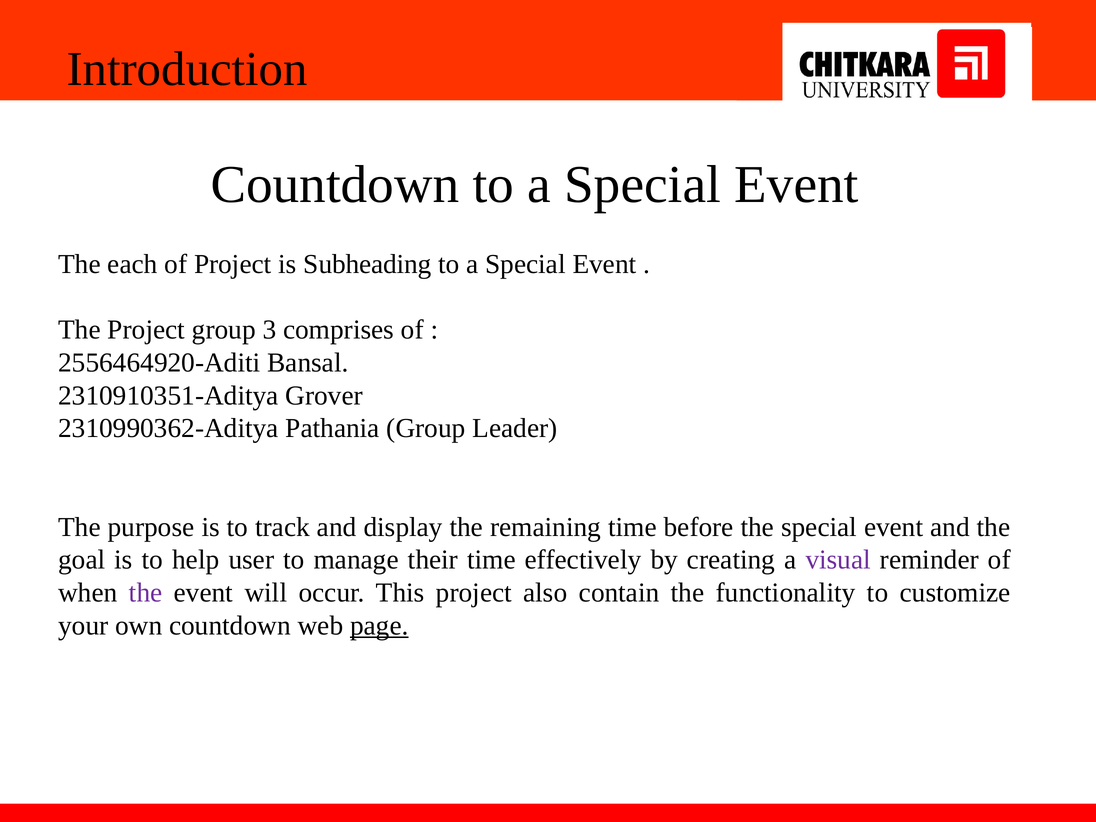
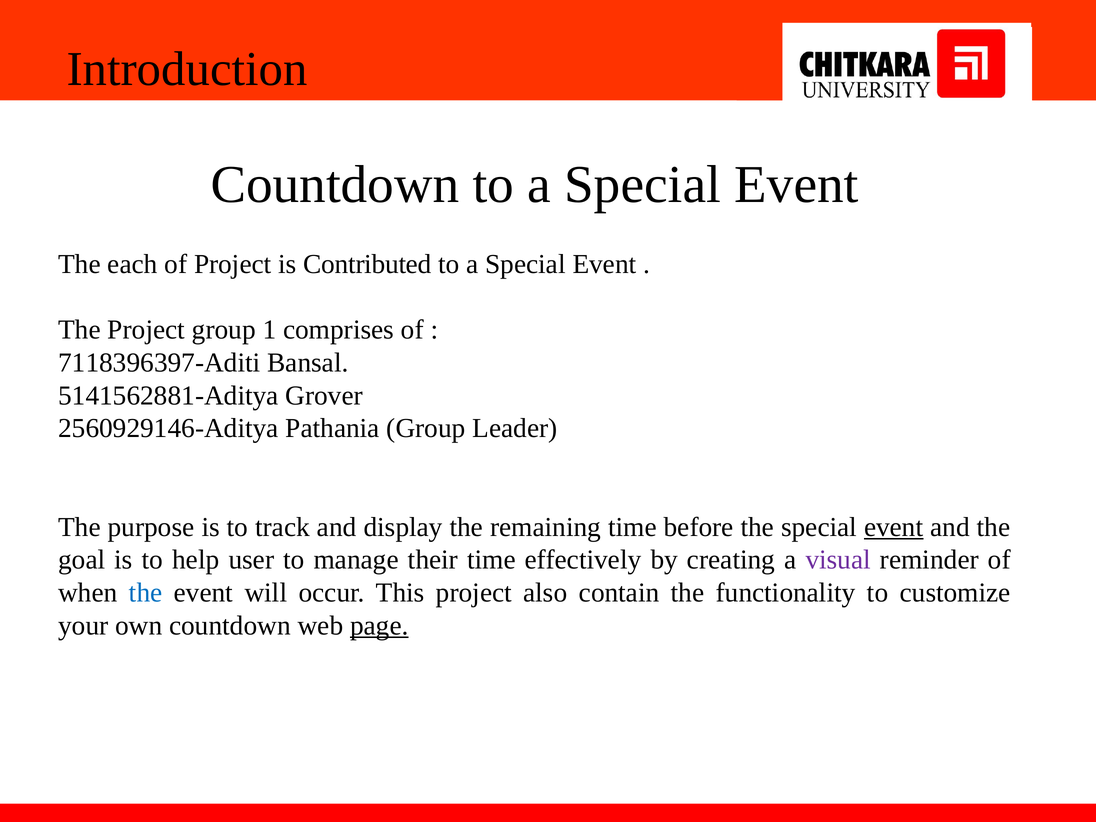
Subheading: Subheading -> Contributed
3: 3 -> 1
2556464920-Aditi: 2556464920-Aditi -> 7118396397-Aditi
2310910351-Aditya: 2310910351-Aditya -> 5141562881-Aditya
2310990362-Aditya: 2310990362-Aditya -> 2560929146-Aditya
event at (894, 527) underline: none -> present
the at (146, 593) colour: purple -> blue
